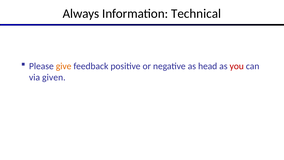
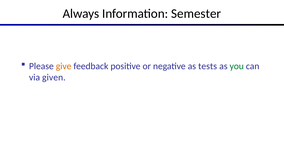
Technical: Technical -> Semester
head: head -> tests
you colour: red -> green
